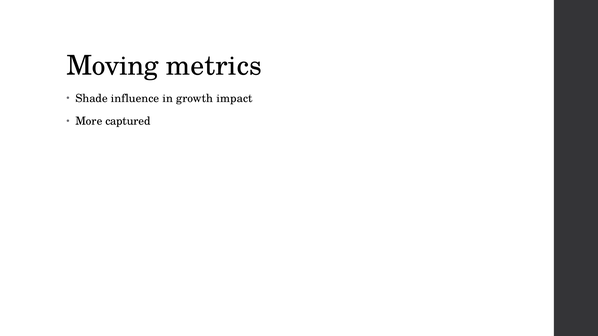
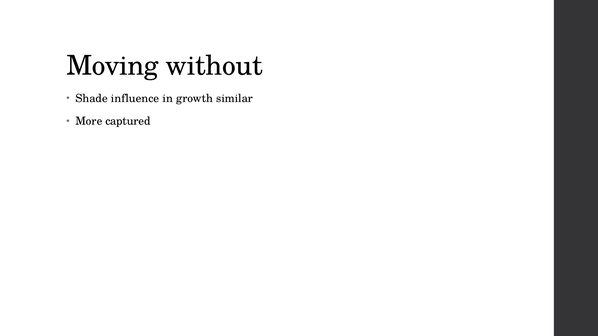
metrics: metrics -> without
impact: impact -> similar
